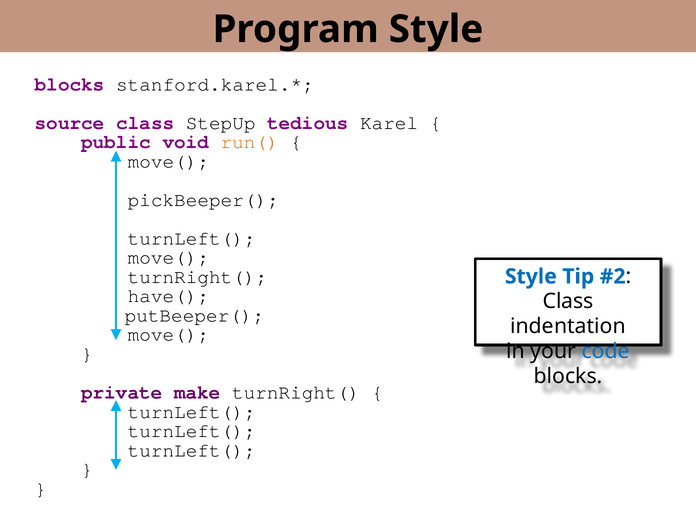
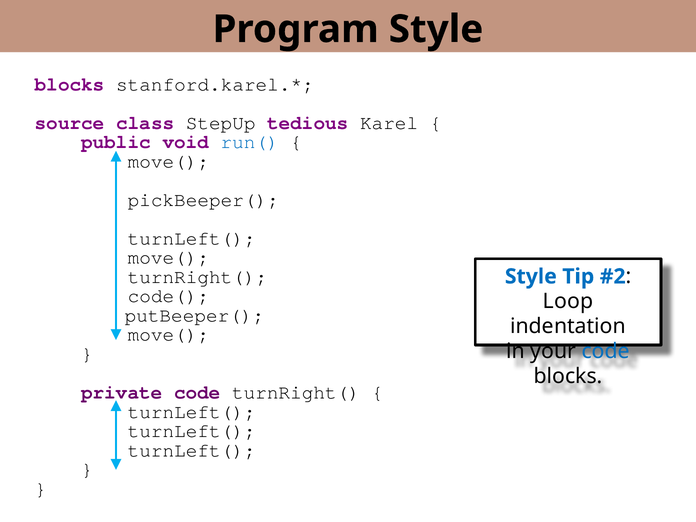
run( colour: orange -> blue
have(: have( -> code(
Class at (568, 301): Class -> Loop
private make: make -> code
